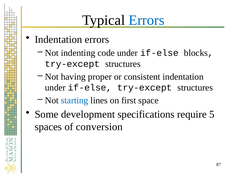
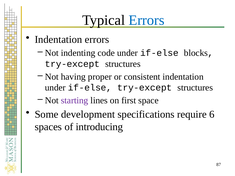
starting colour: blue -> purple
5: 5 -> 6
conversion: conversion -> introducing
